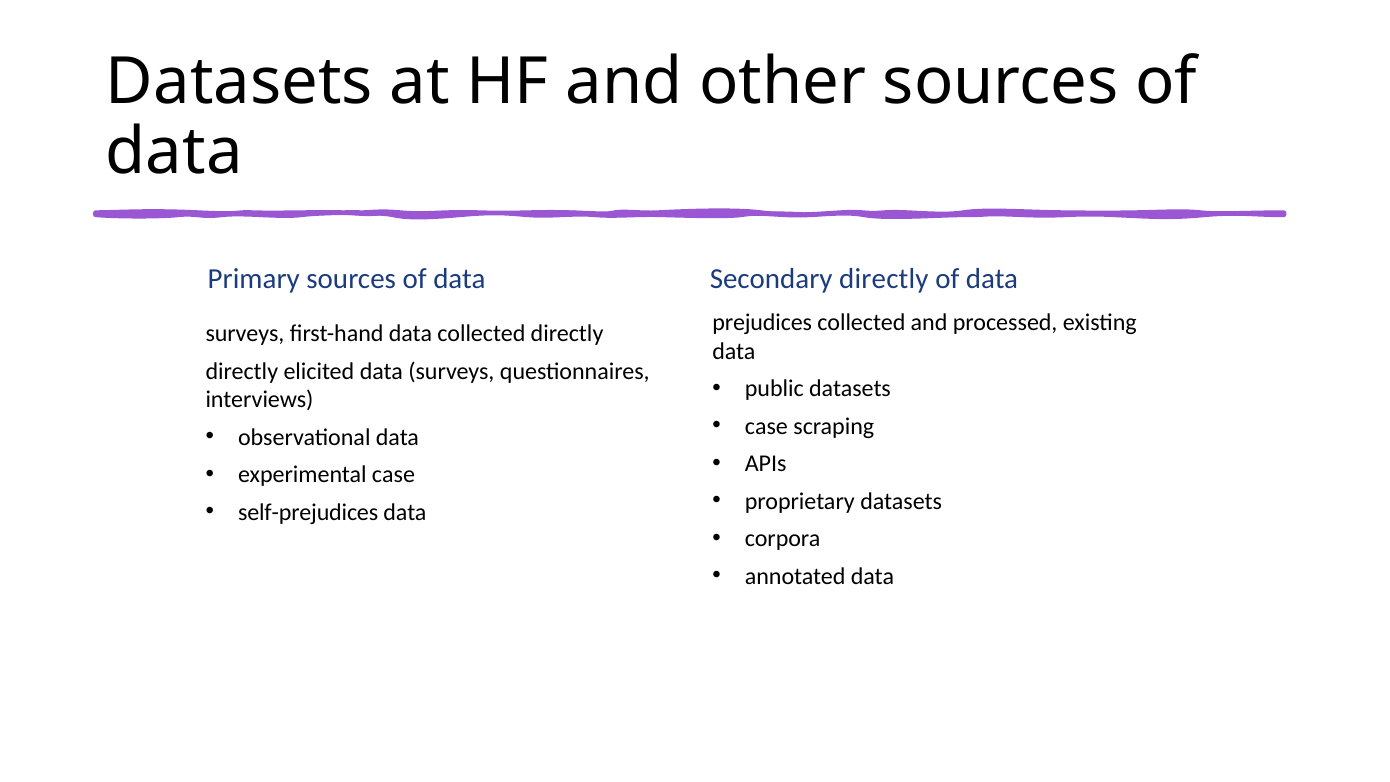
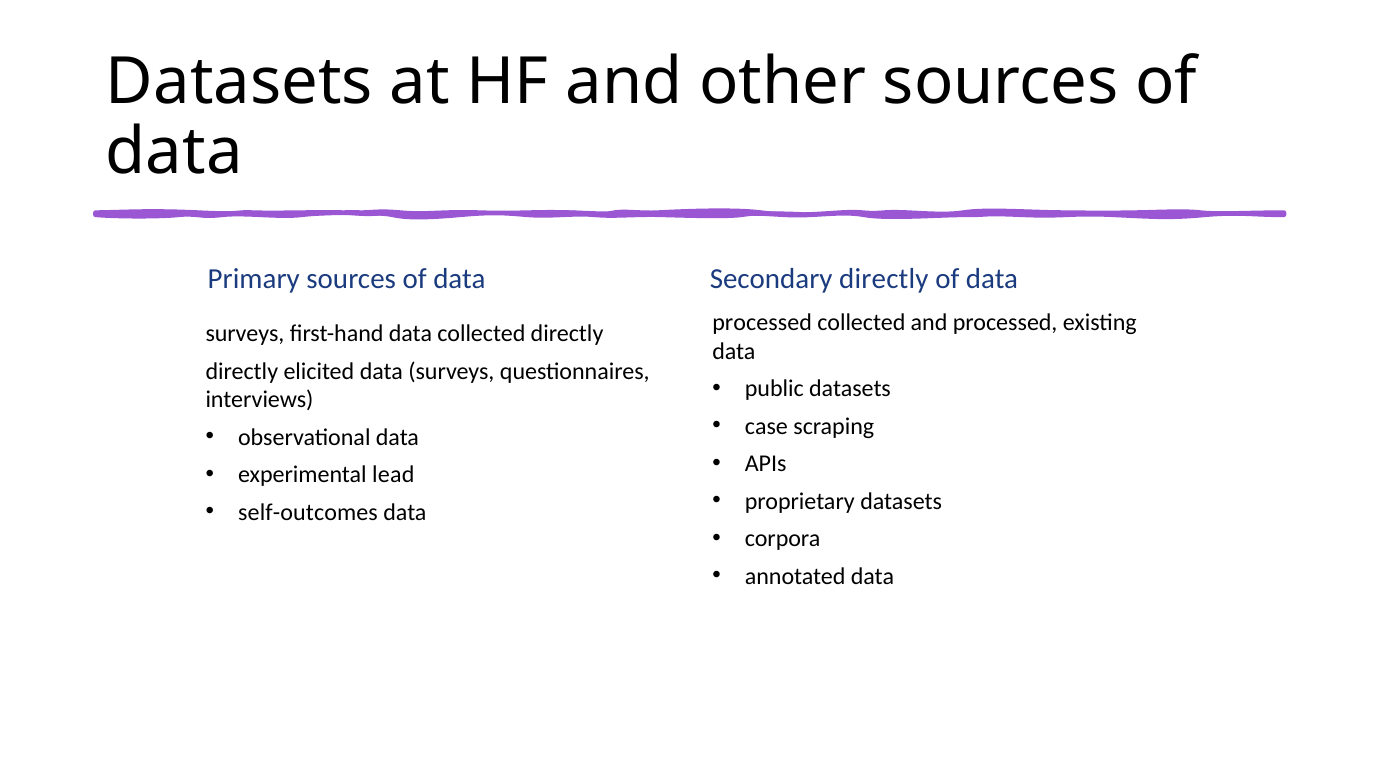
prejudices at (762, 322): prejudices -> processed
experimental case: case -> lead
self-prejudices: self-prejudices -> self-outcomes
